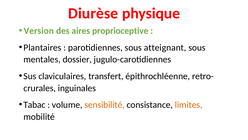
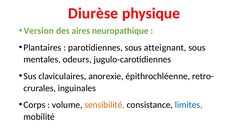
proprioceptive: proprioceptive -> neuropathique
dossier: dossier -> odeurs
transfert: transfert -> anorexie
Tabac: Tabac -> Corps
limites colour: orange -> blue
